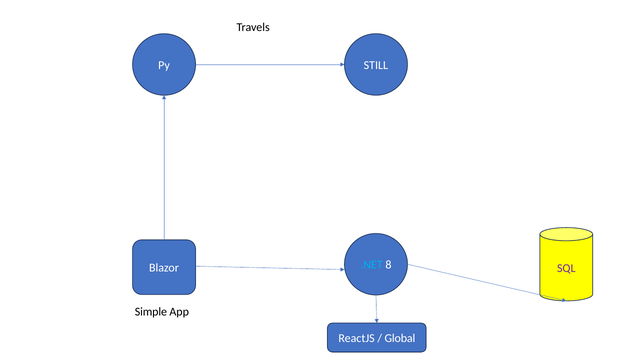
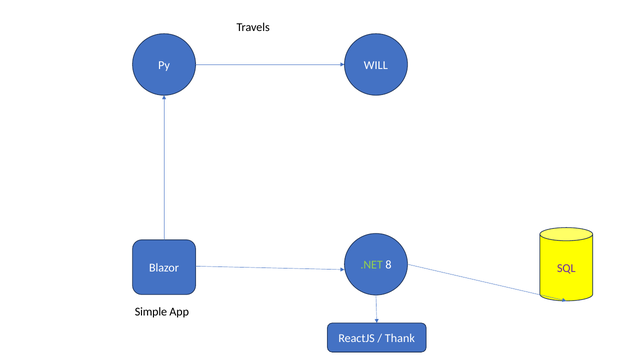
STILL: STILL -> WILL
.NET colour: light blue -> light green
Global: Global -> Thank
